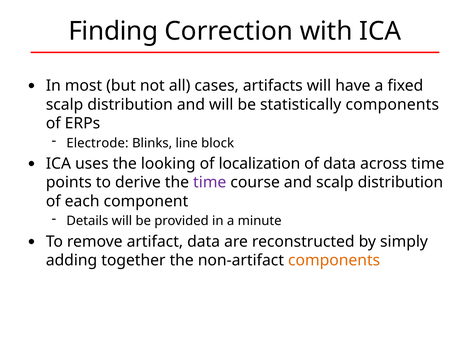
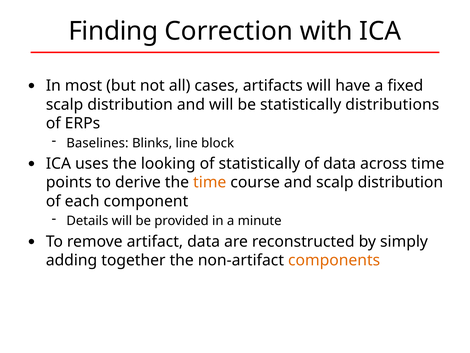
statistically components: components -> distributions
Electrode: Electrode -> Baselines
of localization: localization -> statistically
time at (210, 182) colour: purple -> orange
